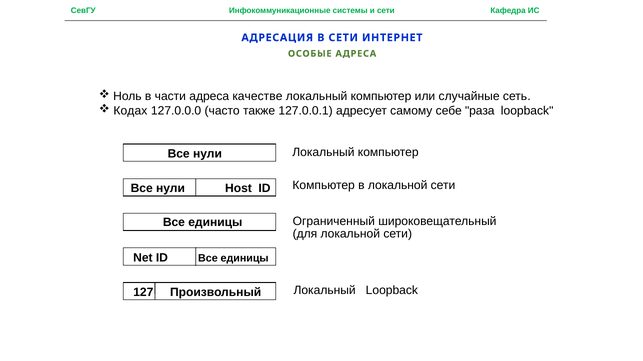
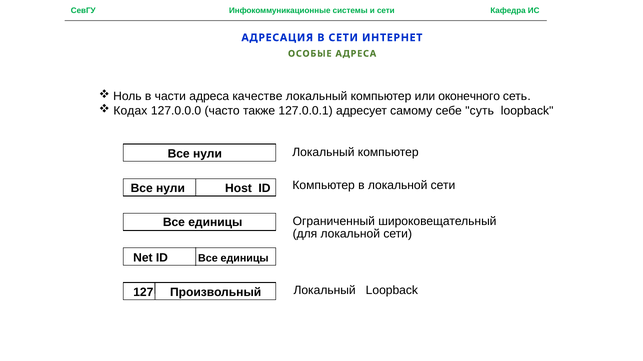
случайные: случайные -> оконечного
раза: раза -> суть
